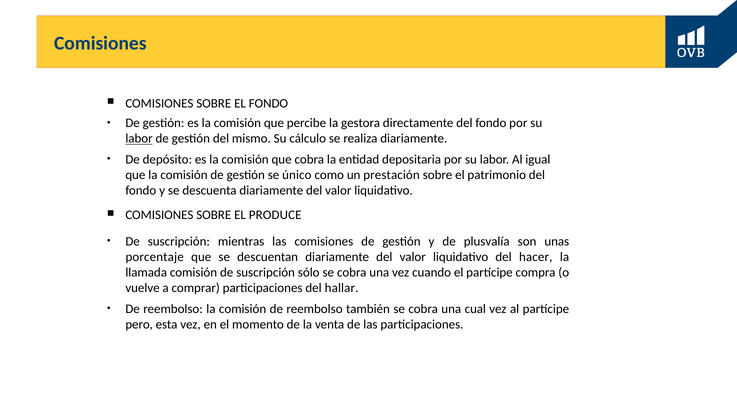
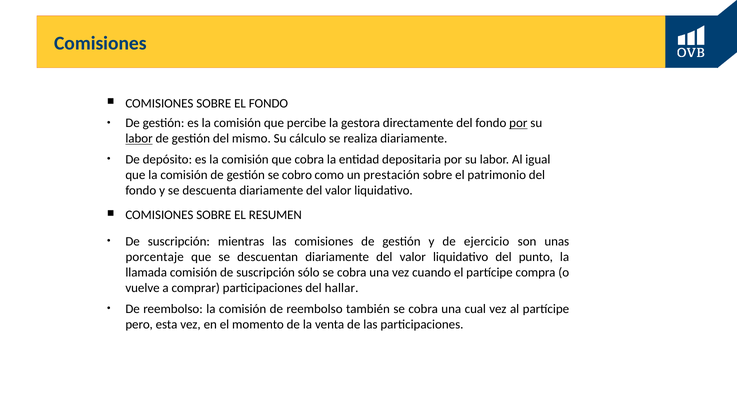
por at (518, 123) underline: none -> present
único: único -> cobro
PRODUCE: PRODUCE -> RESUMEN
plusvalía: plusvalía -> ejercicio
hacer: hacer -> punto
